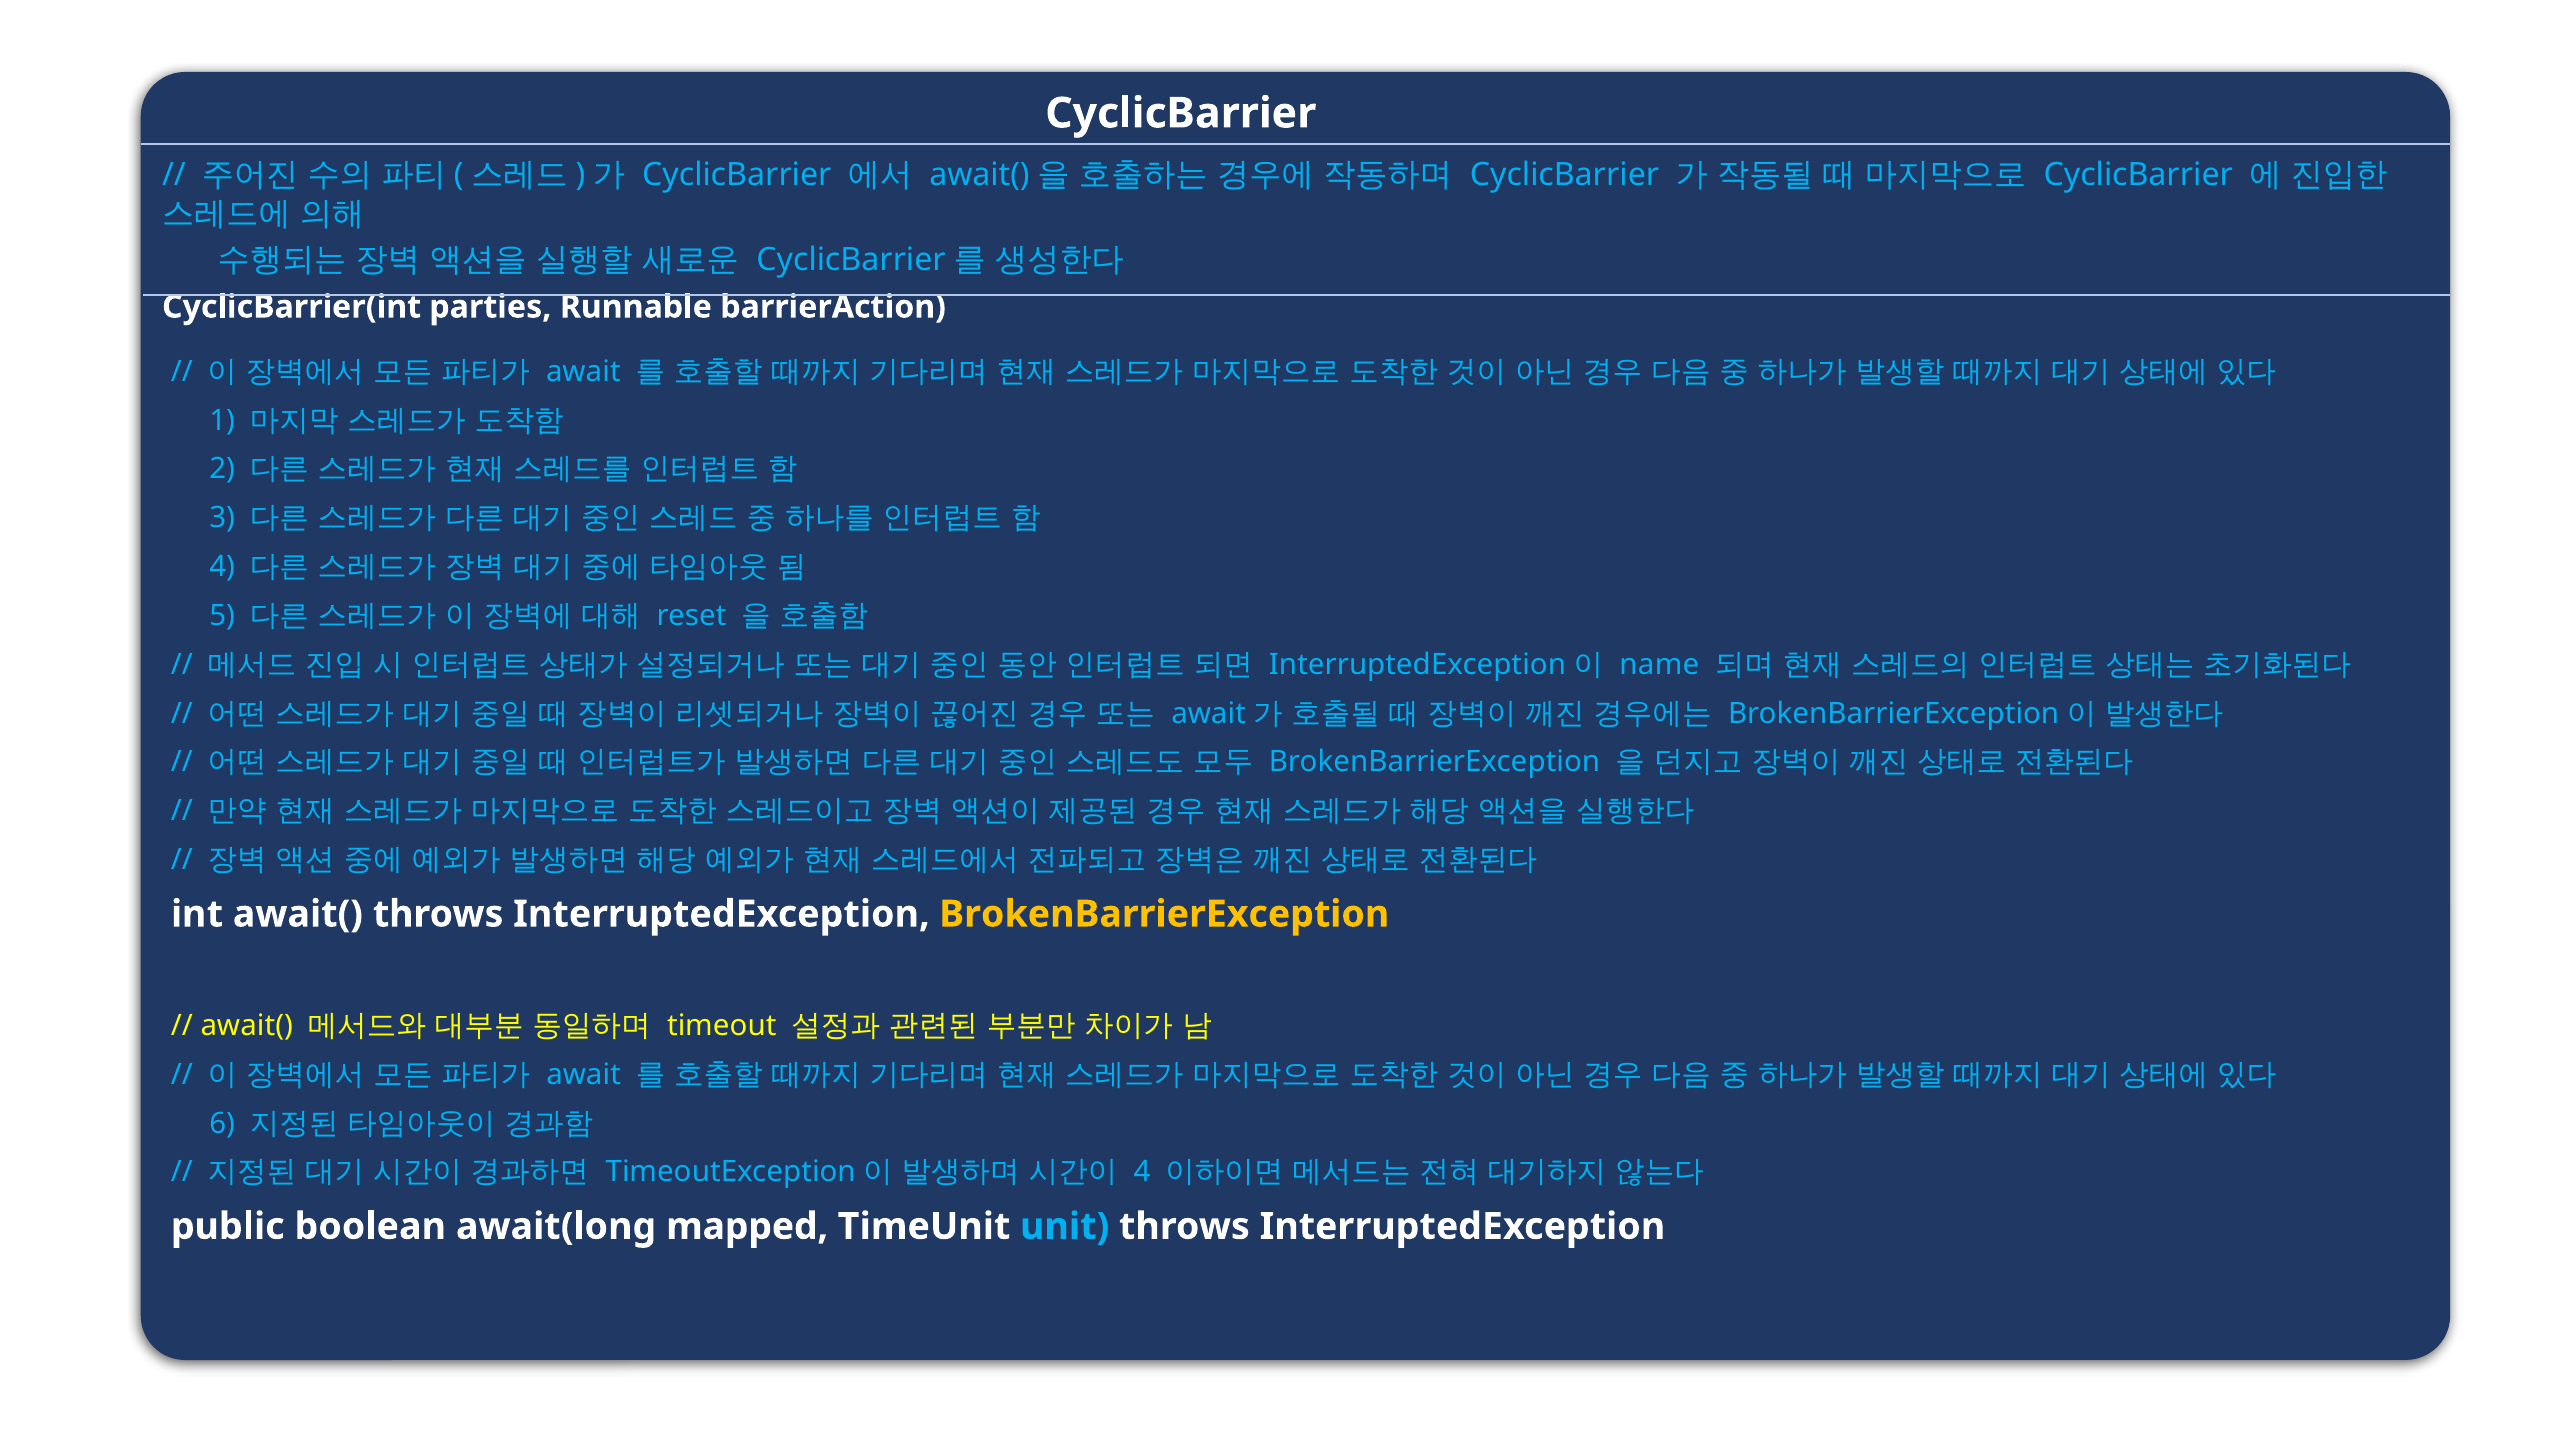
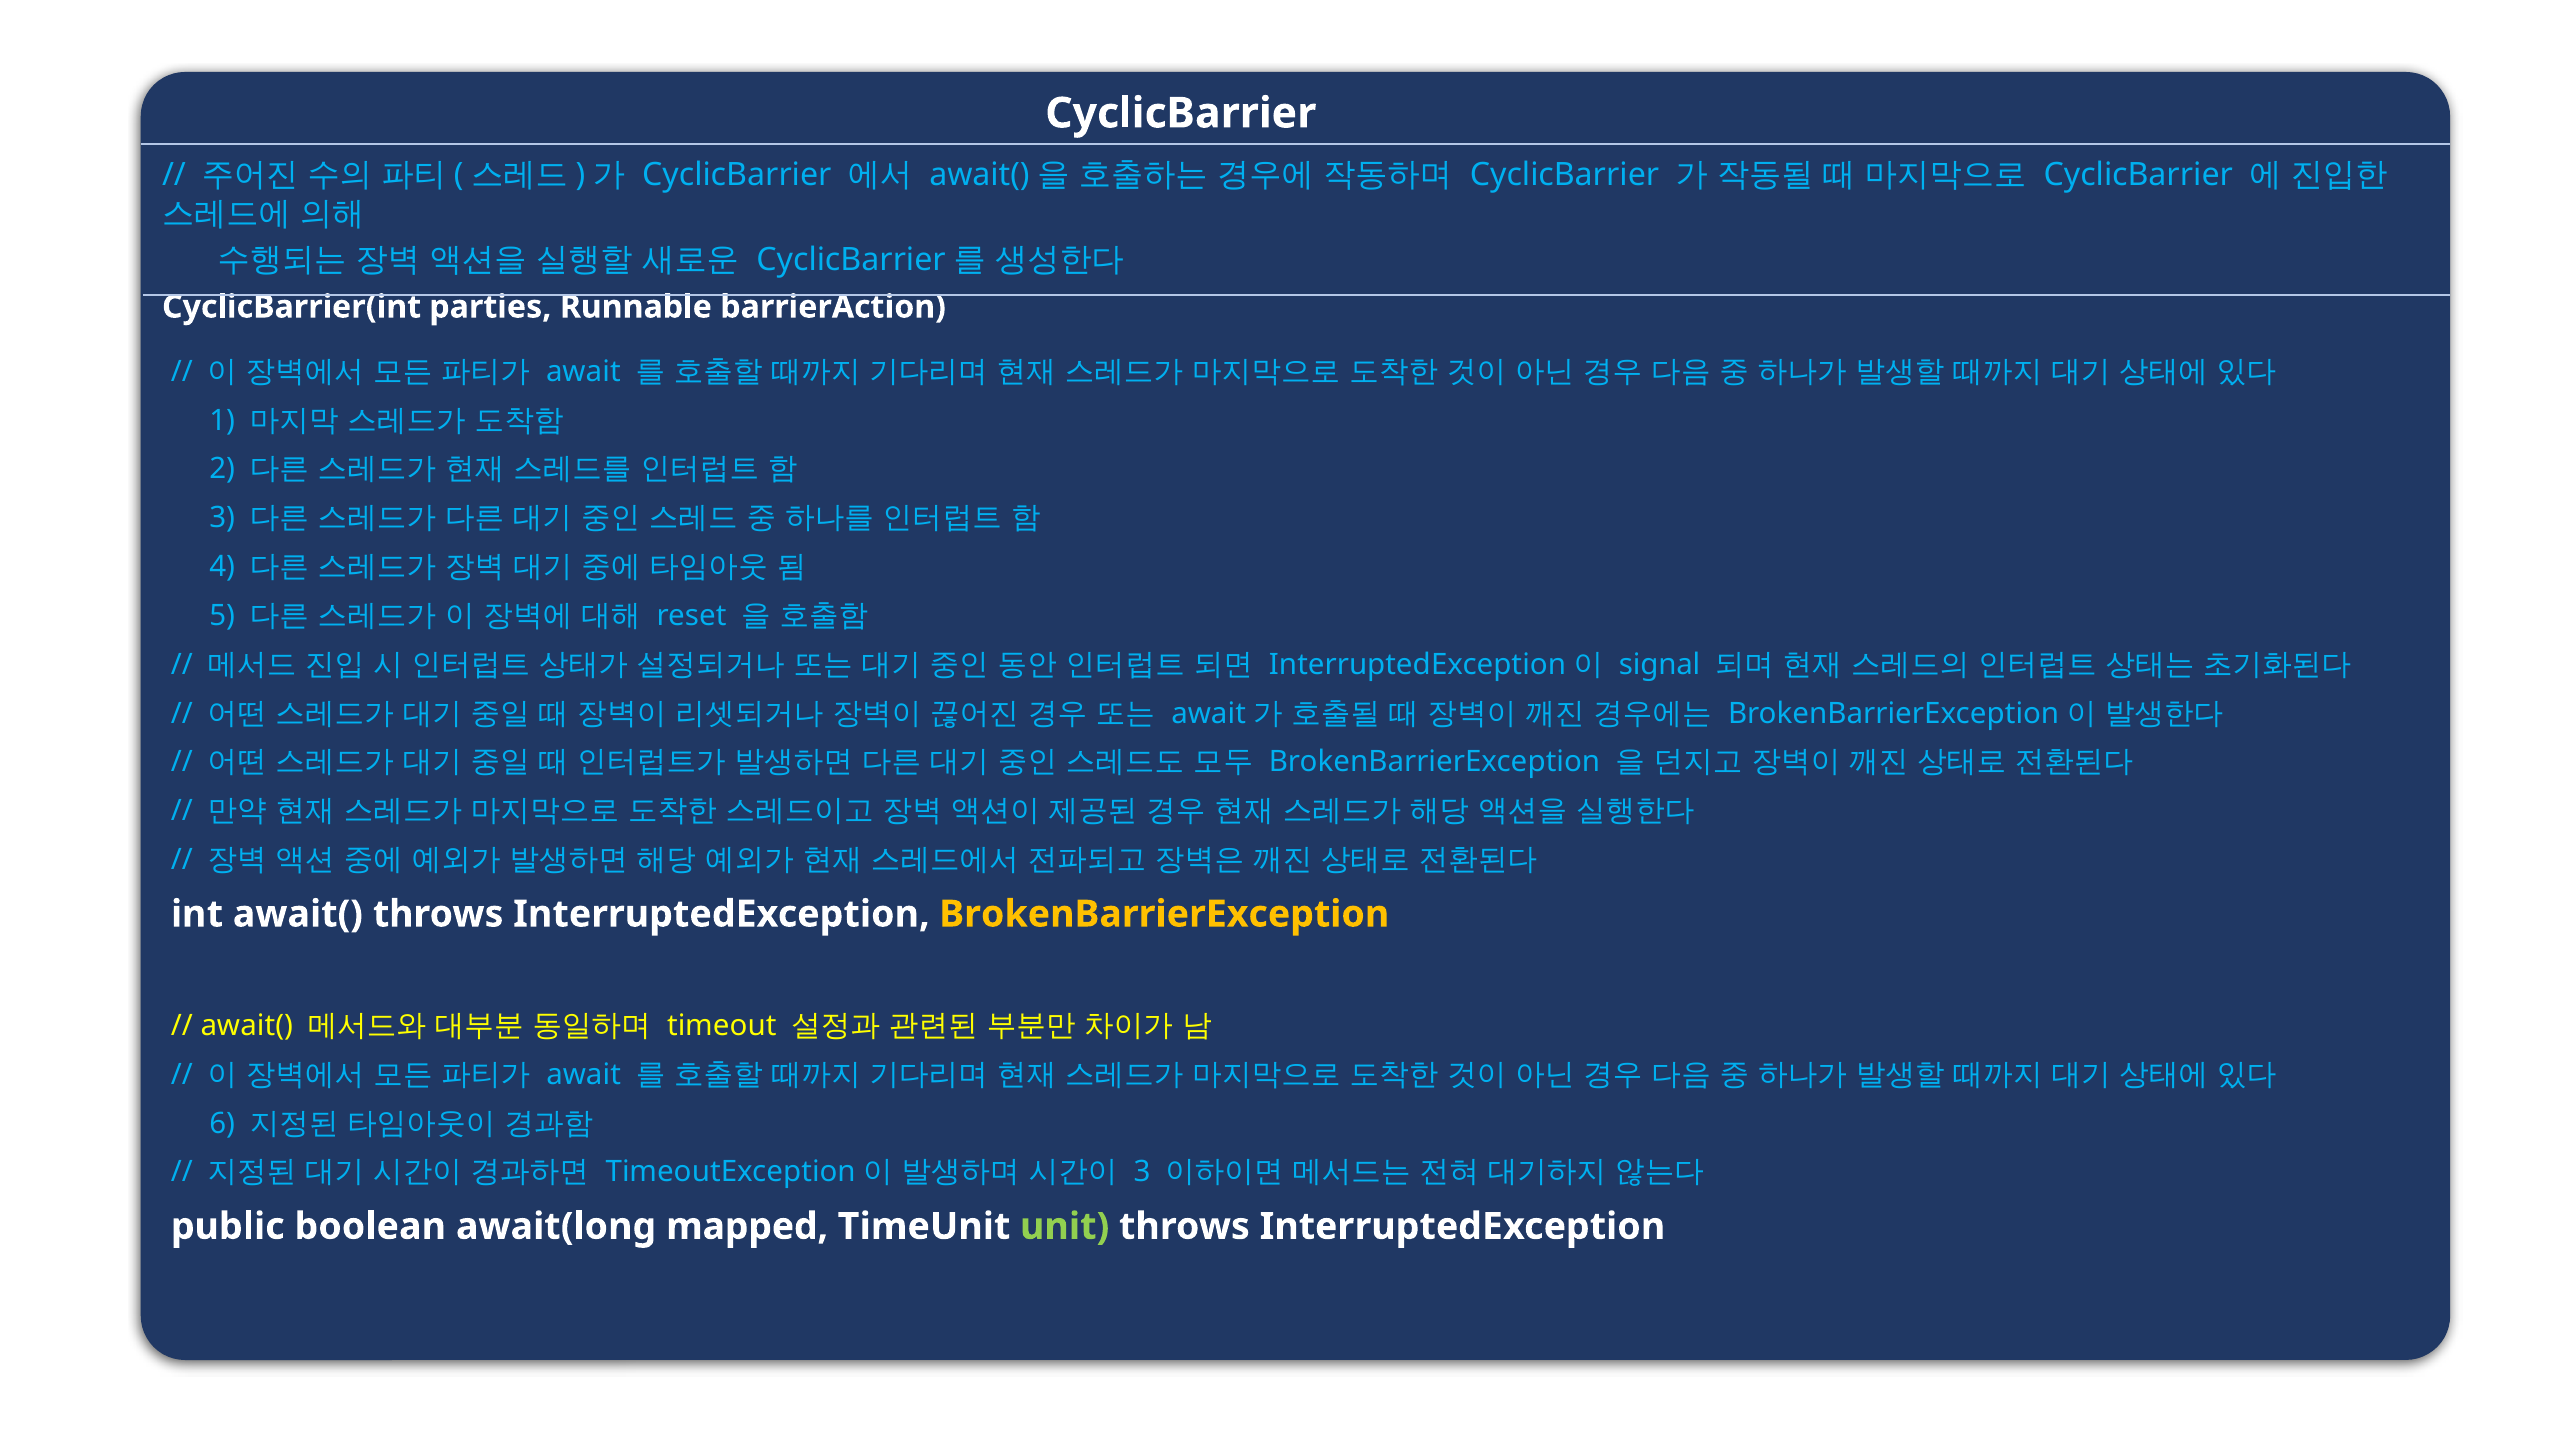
name: name -> signal
4 at (1142, 1172): 4 -> 3
unit colour: light blue -> light green
